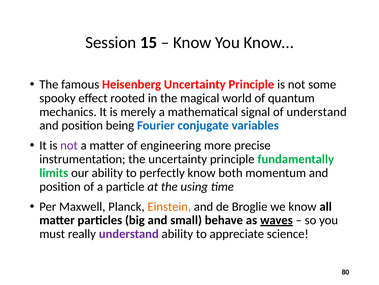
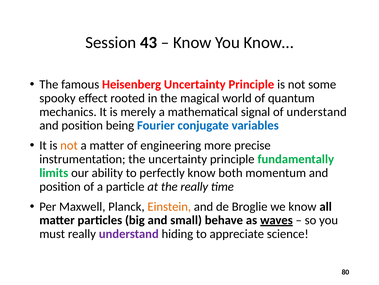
15: 15 -> 43
not at (69, 145) colour: purple -> orange
the using: using -> really
understand ability: ability -> hiding
